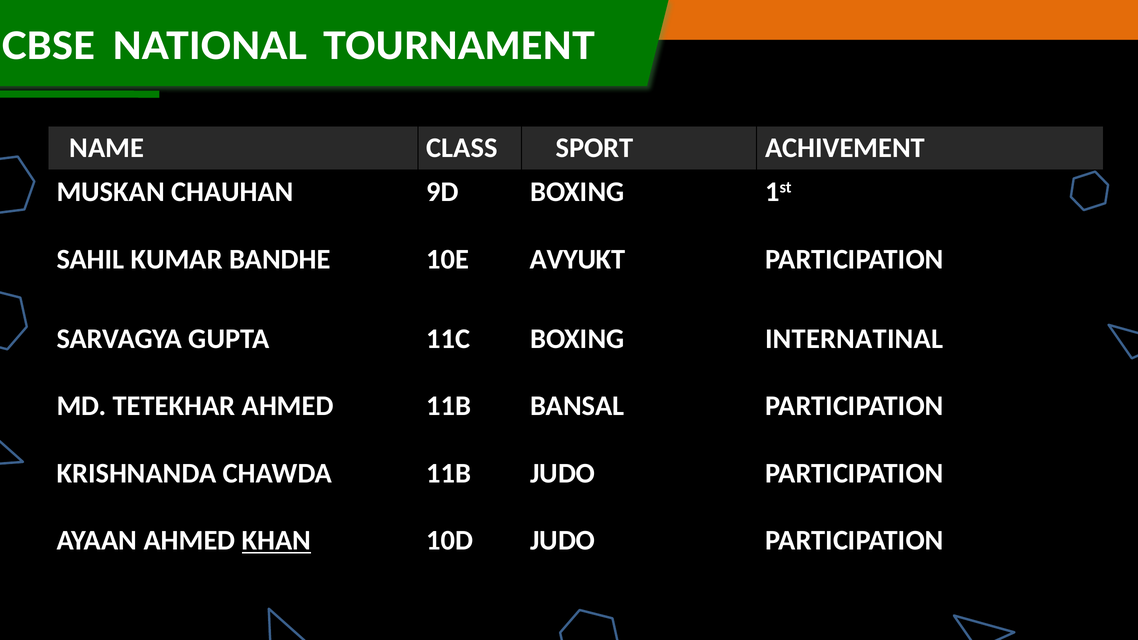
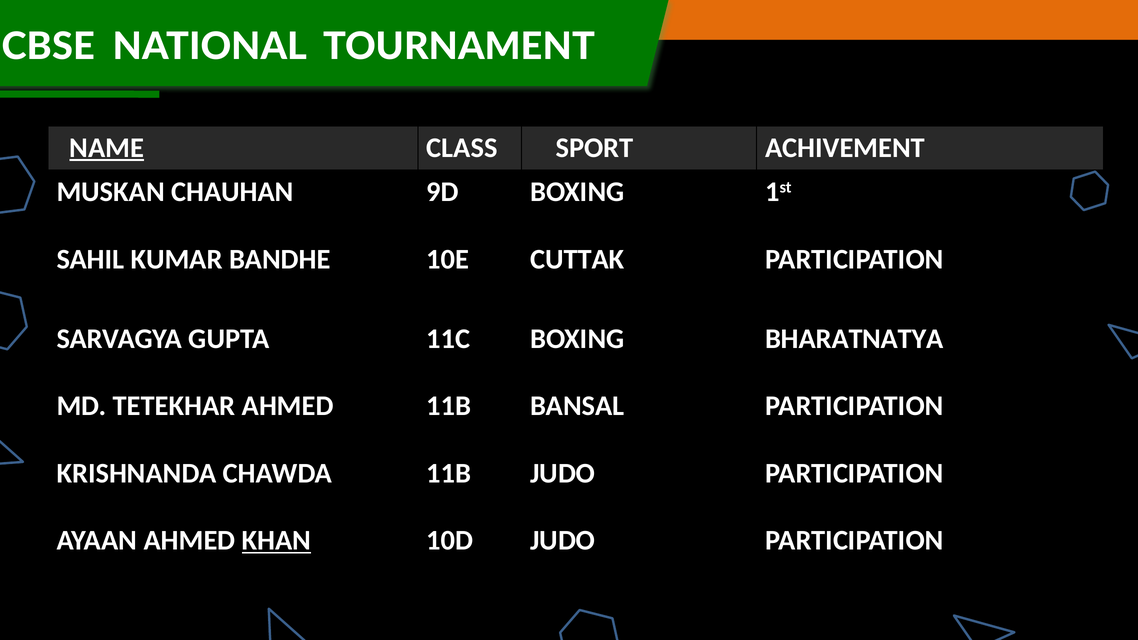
NAME underline: none -> present
AVYUKT: AVYUKT -> CUTTAK
INTERNATINAL: INTERNATINAL -> BHARATNATYA
